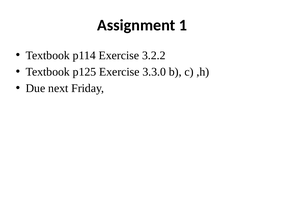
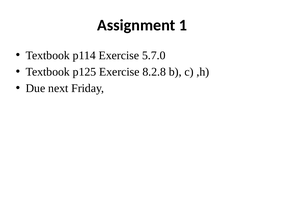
3.2.2: 3.2.2 -> 5.7.0
3.3.0: 3.3.0 -> 8.2.8
